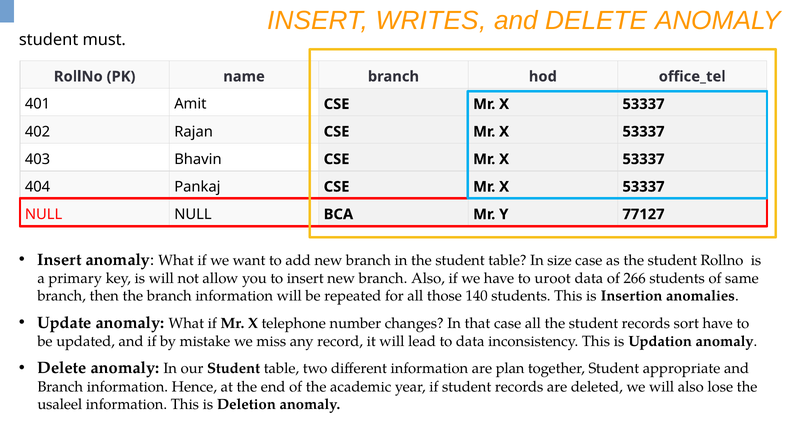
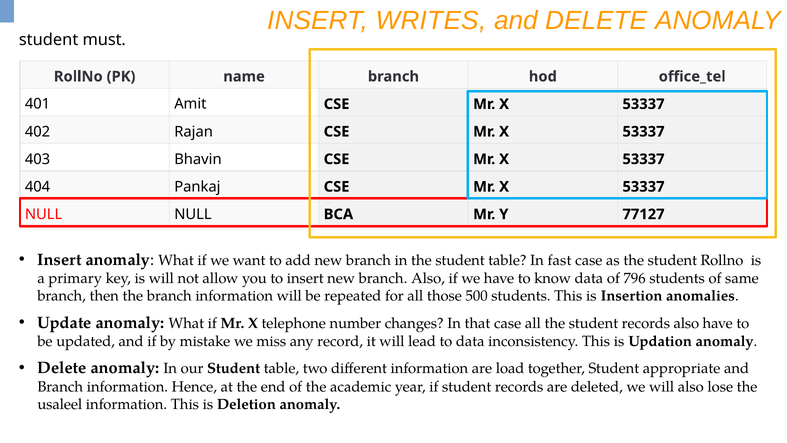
size: size -> fast
uroot: uroot -> know
266: 266 -> 796
140: 140 -> 500
records sort: sort -> also
plan: plan -> load
